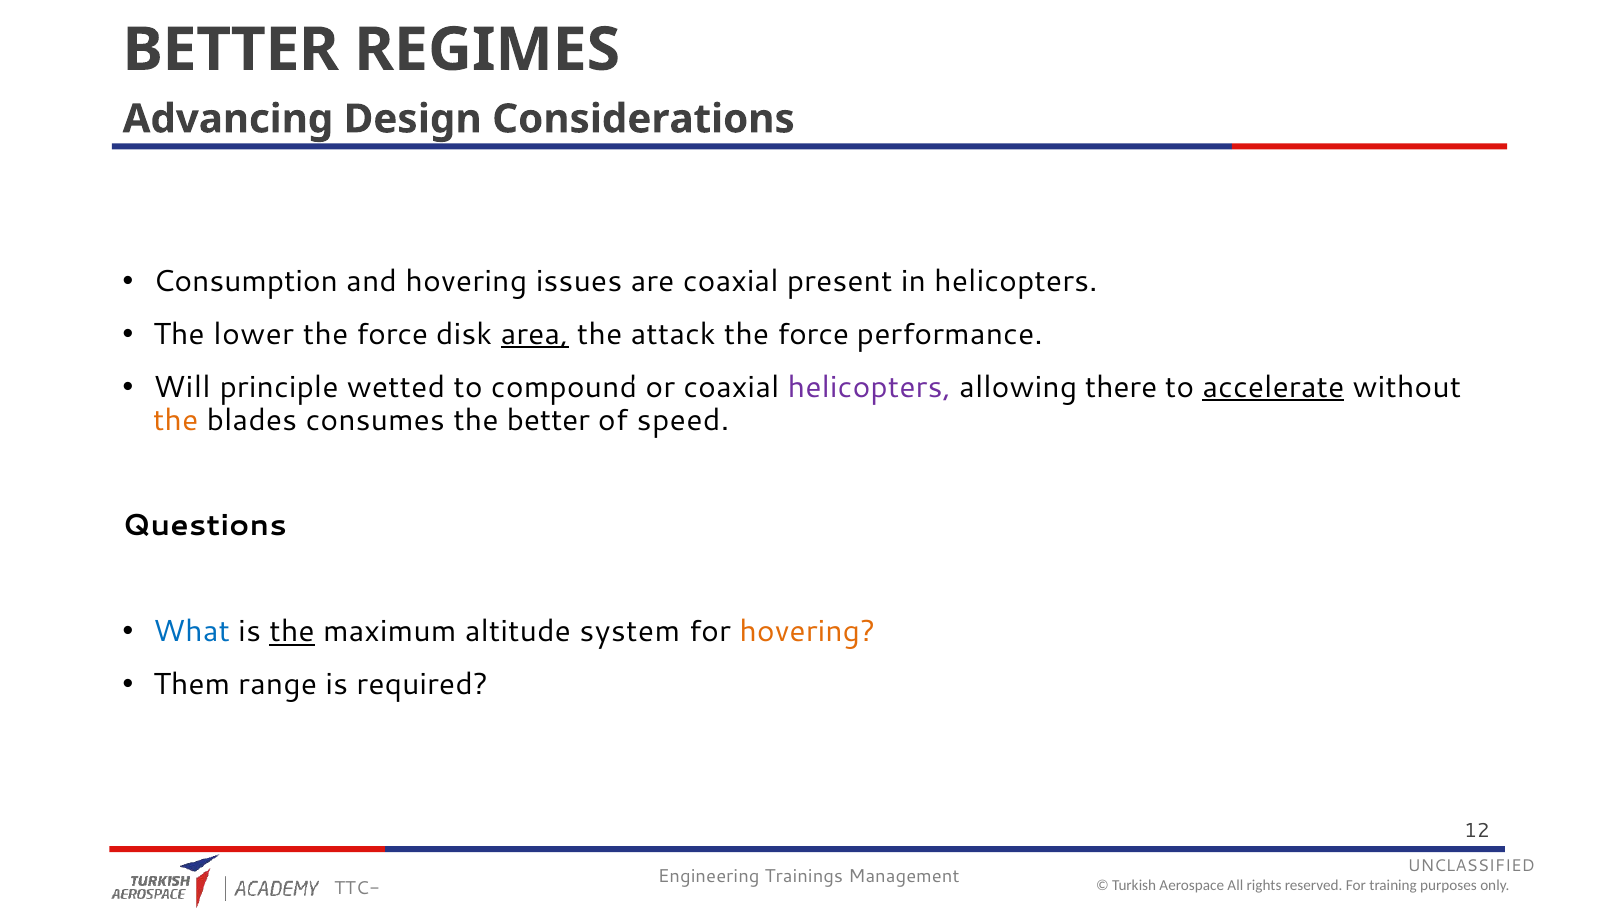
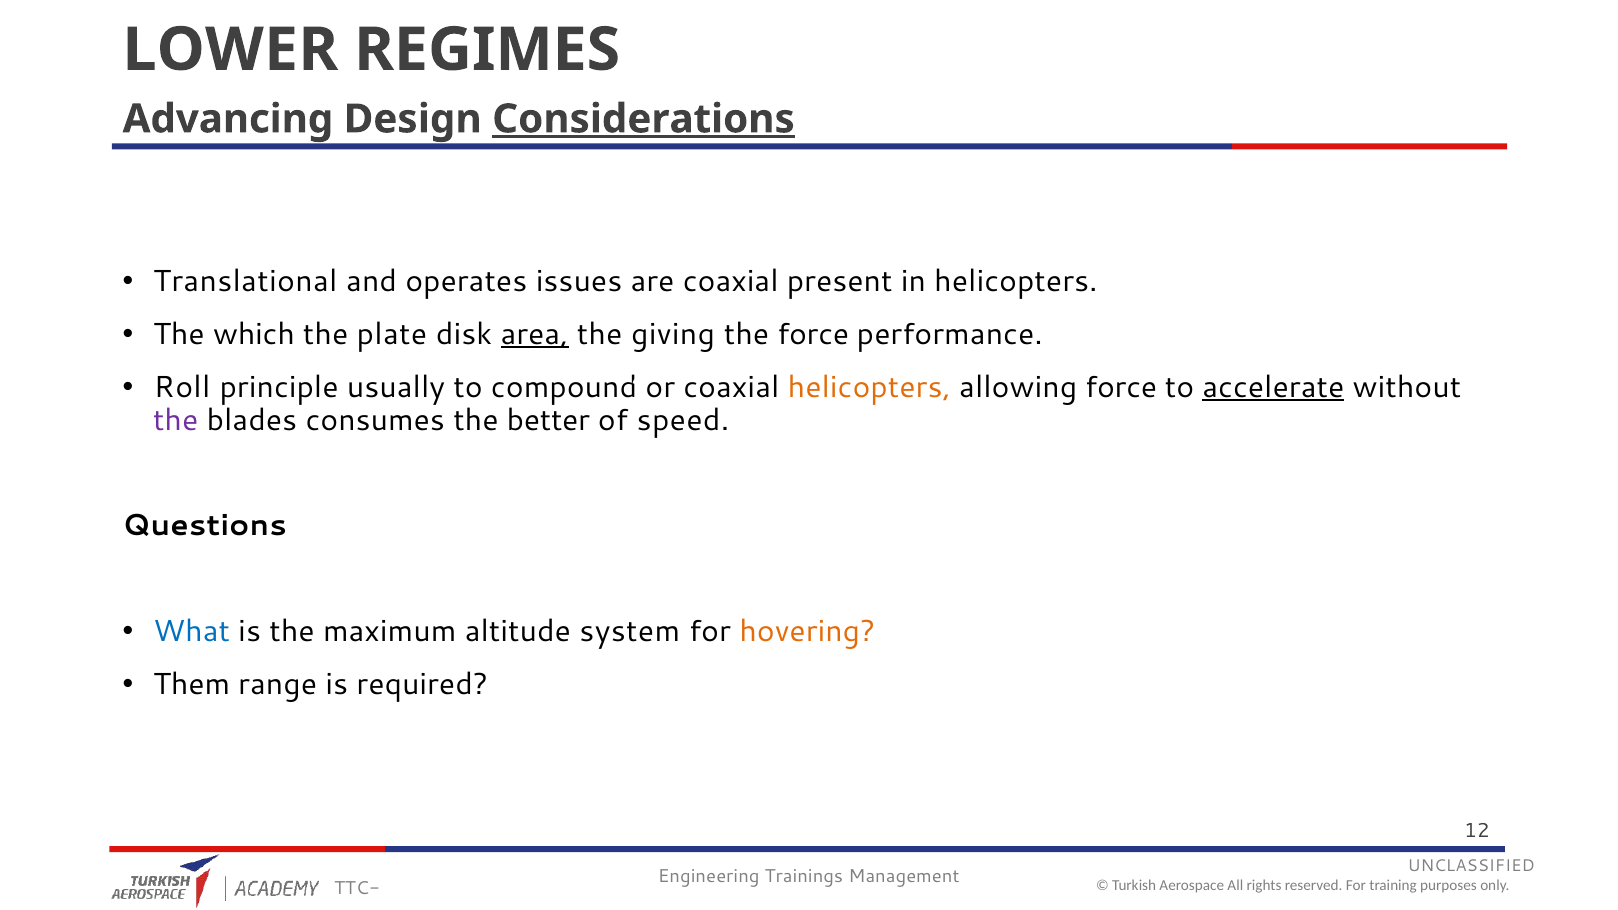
BETTER at (231, 50): BETTER -> LOWER
Considerations underline: none -> present
Consumption: Consumption -> Translational
and hovering: hovering -> operates
lower: lower -> which
force at (392, 334): force -> plate
attack: attack -> giving
Will: Will -> Roll
wetted: wetted -> usually
helicopters at (869, 387) colour: purple -> orange
allowing there: there -> force
the at (176, 420) colour: orange -> purple
the at (292, 632) underline: present -> none
